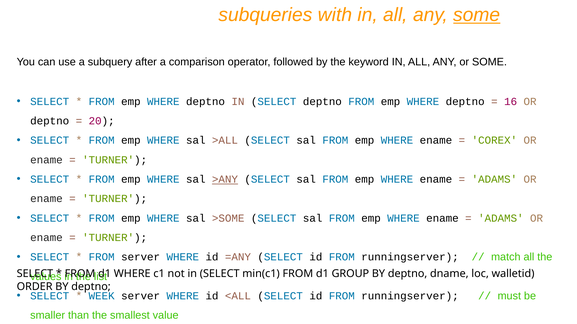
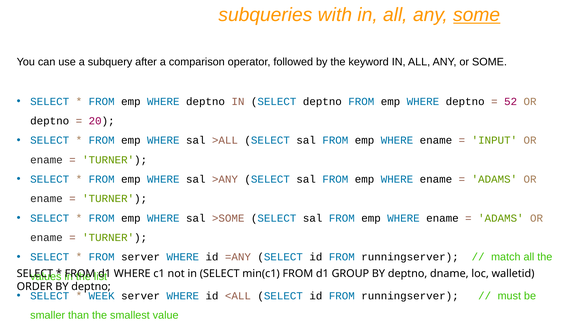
16: 16 -> 52
COREX: COREX -> INPUT
>ANY underline: present -> none
